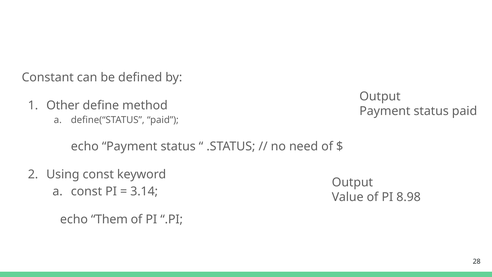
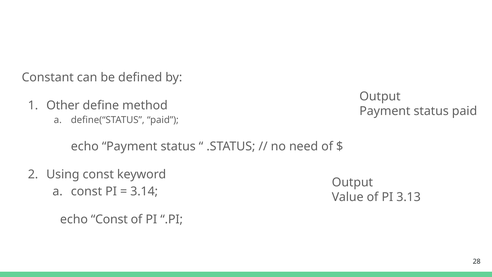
8.98: 8.98 -> 3.13
echo Them: Them -> Const
